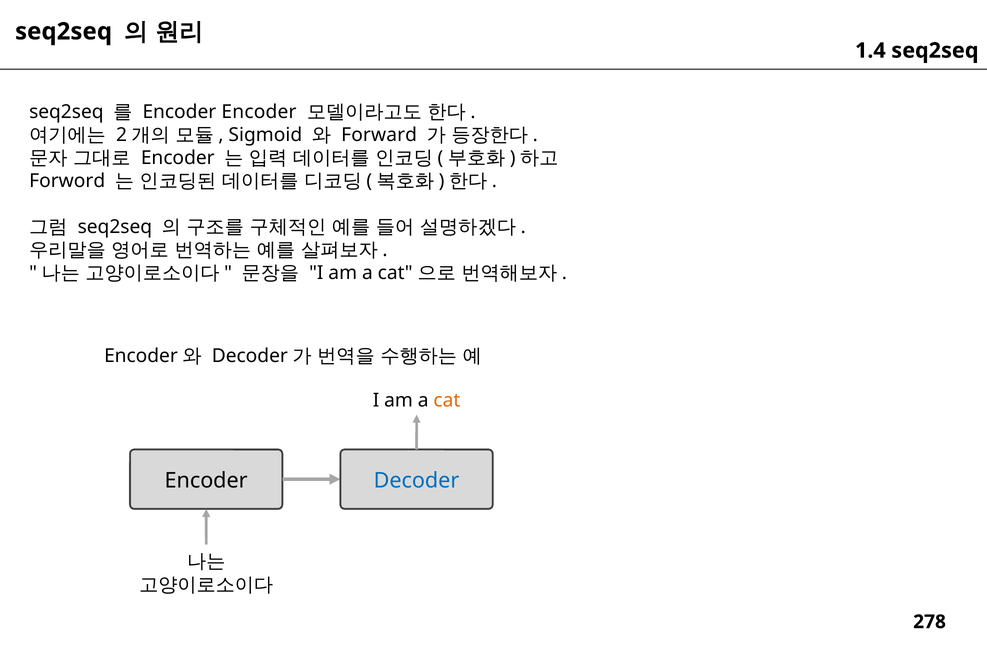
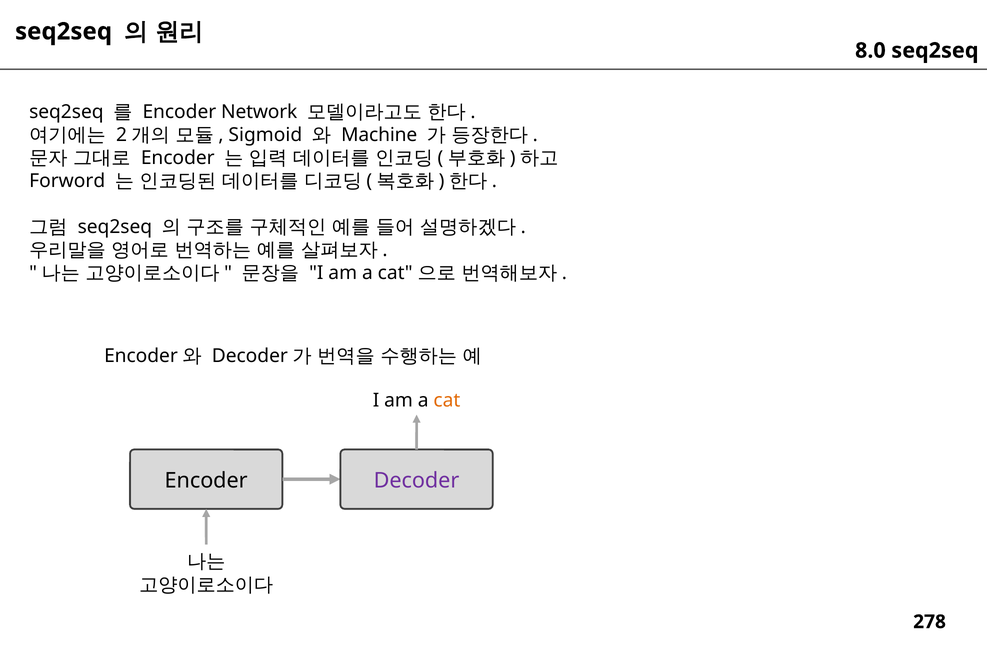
1.4: 1.4 -> 8.0
Encoder Encoder: Encoder -> Network
Forward: Forward -> Machine
Decoder colour: blue -> purple
